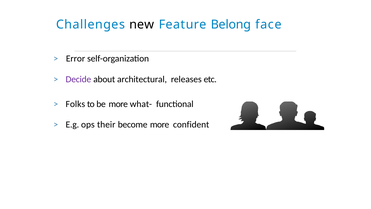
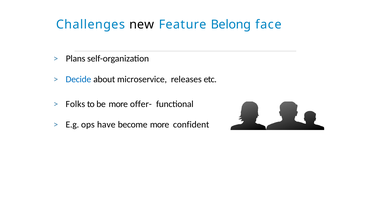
Error: Error -> Plans
Decide colour: purple -> blue
architectural: architectural -> microservice
what-: what- -> offer-
their: their -> have
